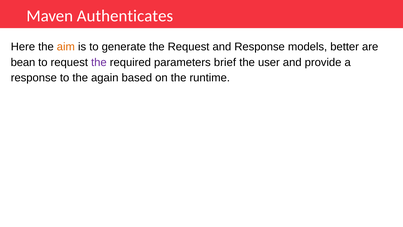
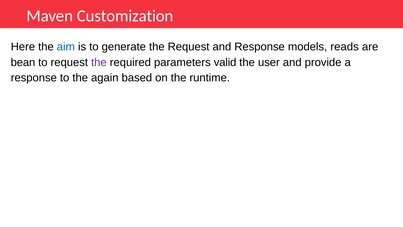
Authenticates: Authenticates -> Customization
aim colour: orange -> blue
better: better -> reads
brief: brief -> valid
